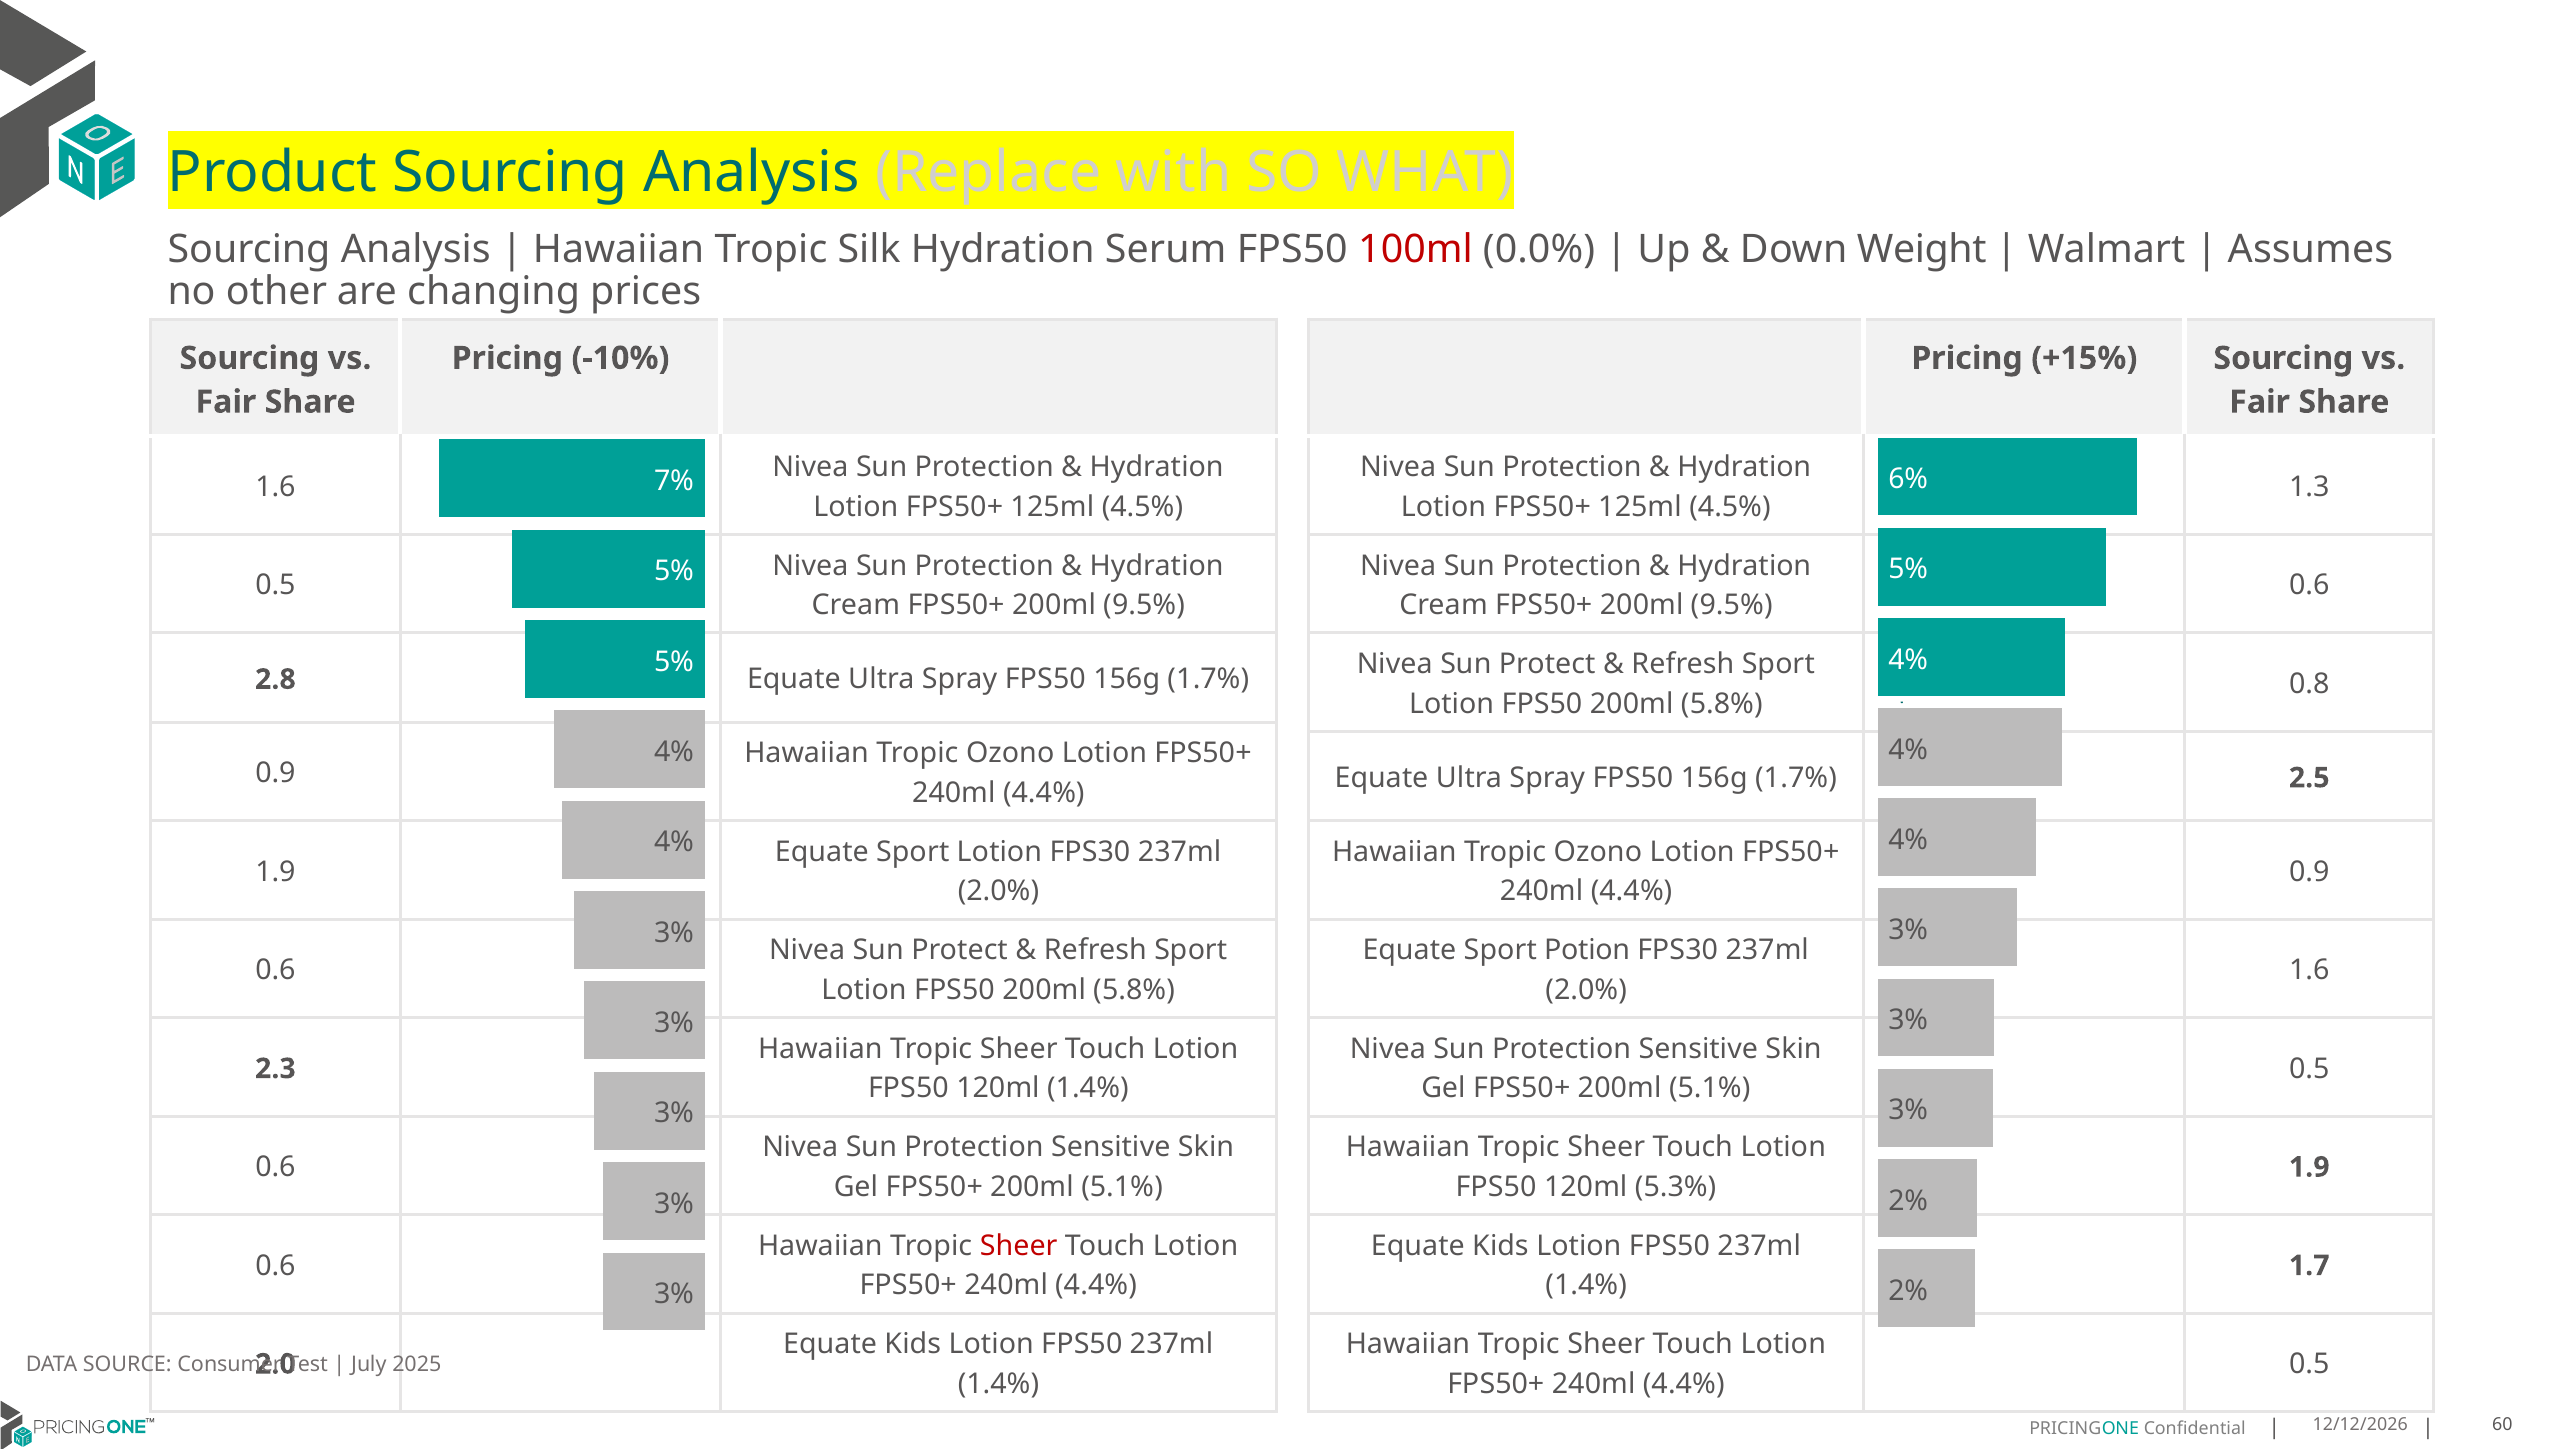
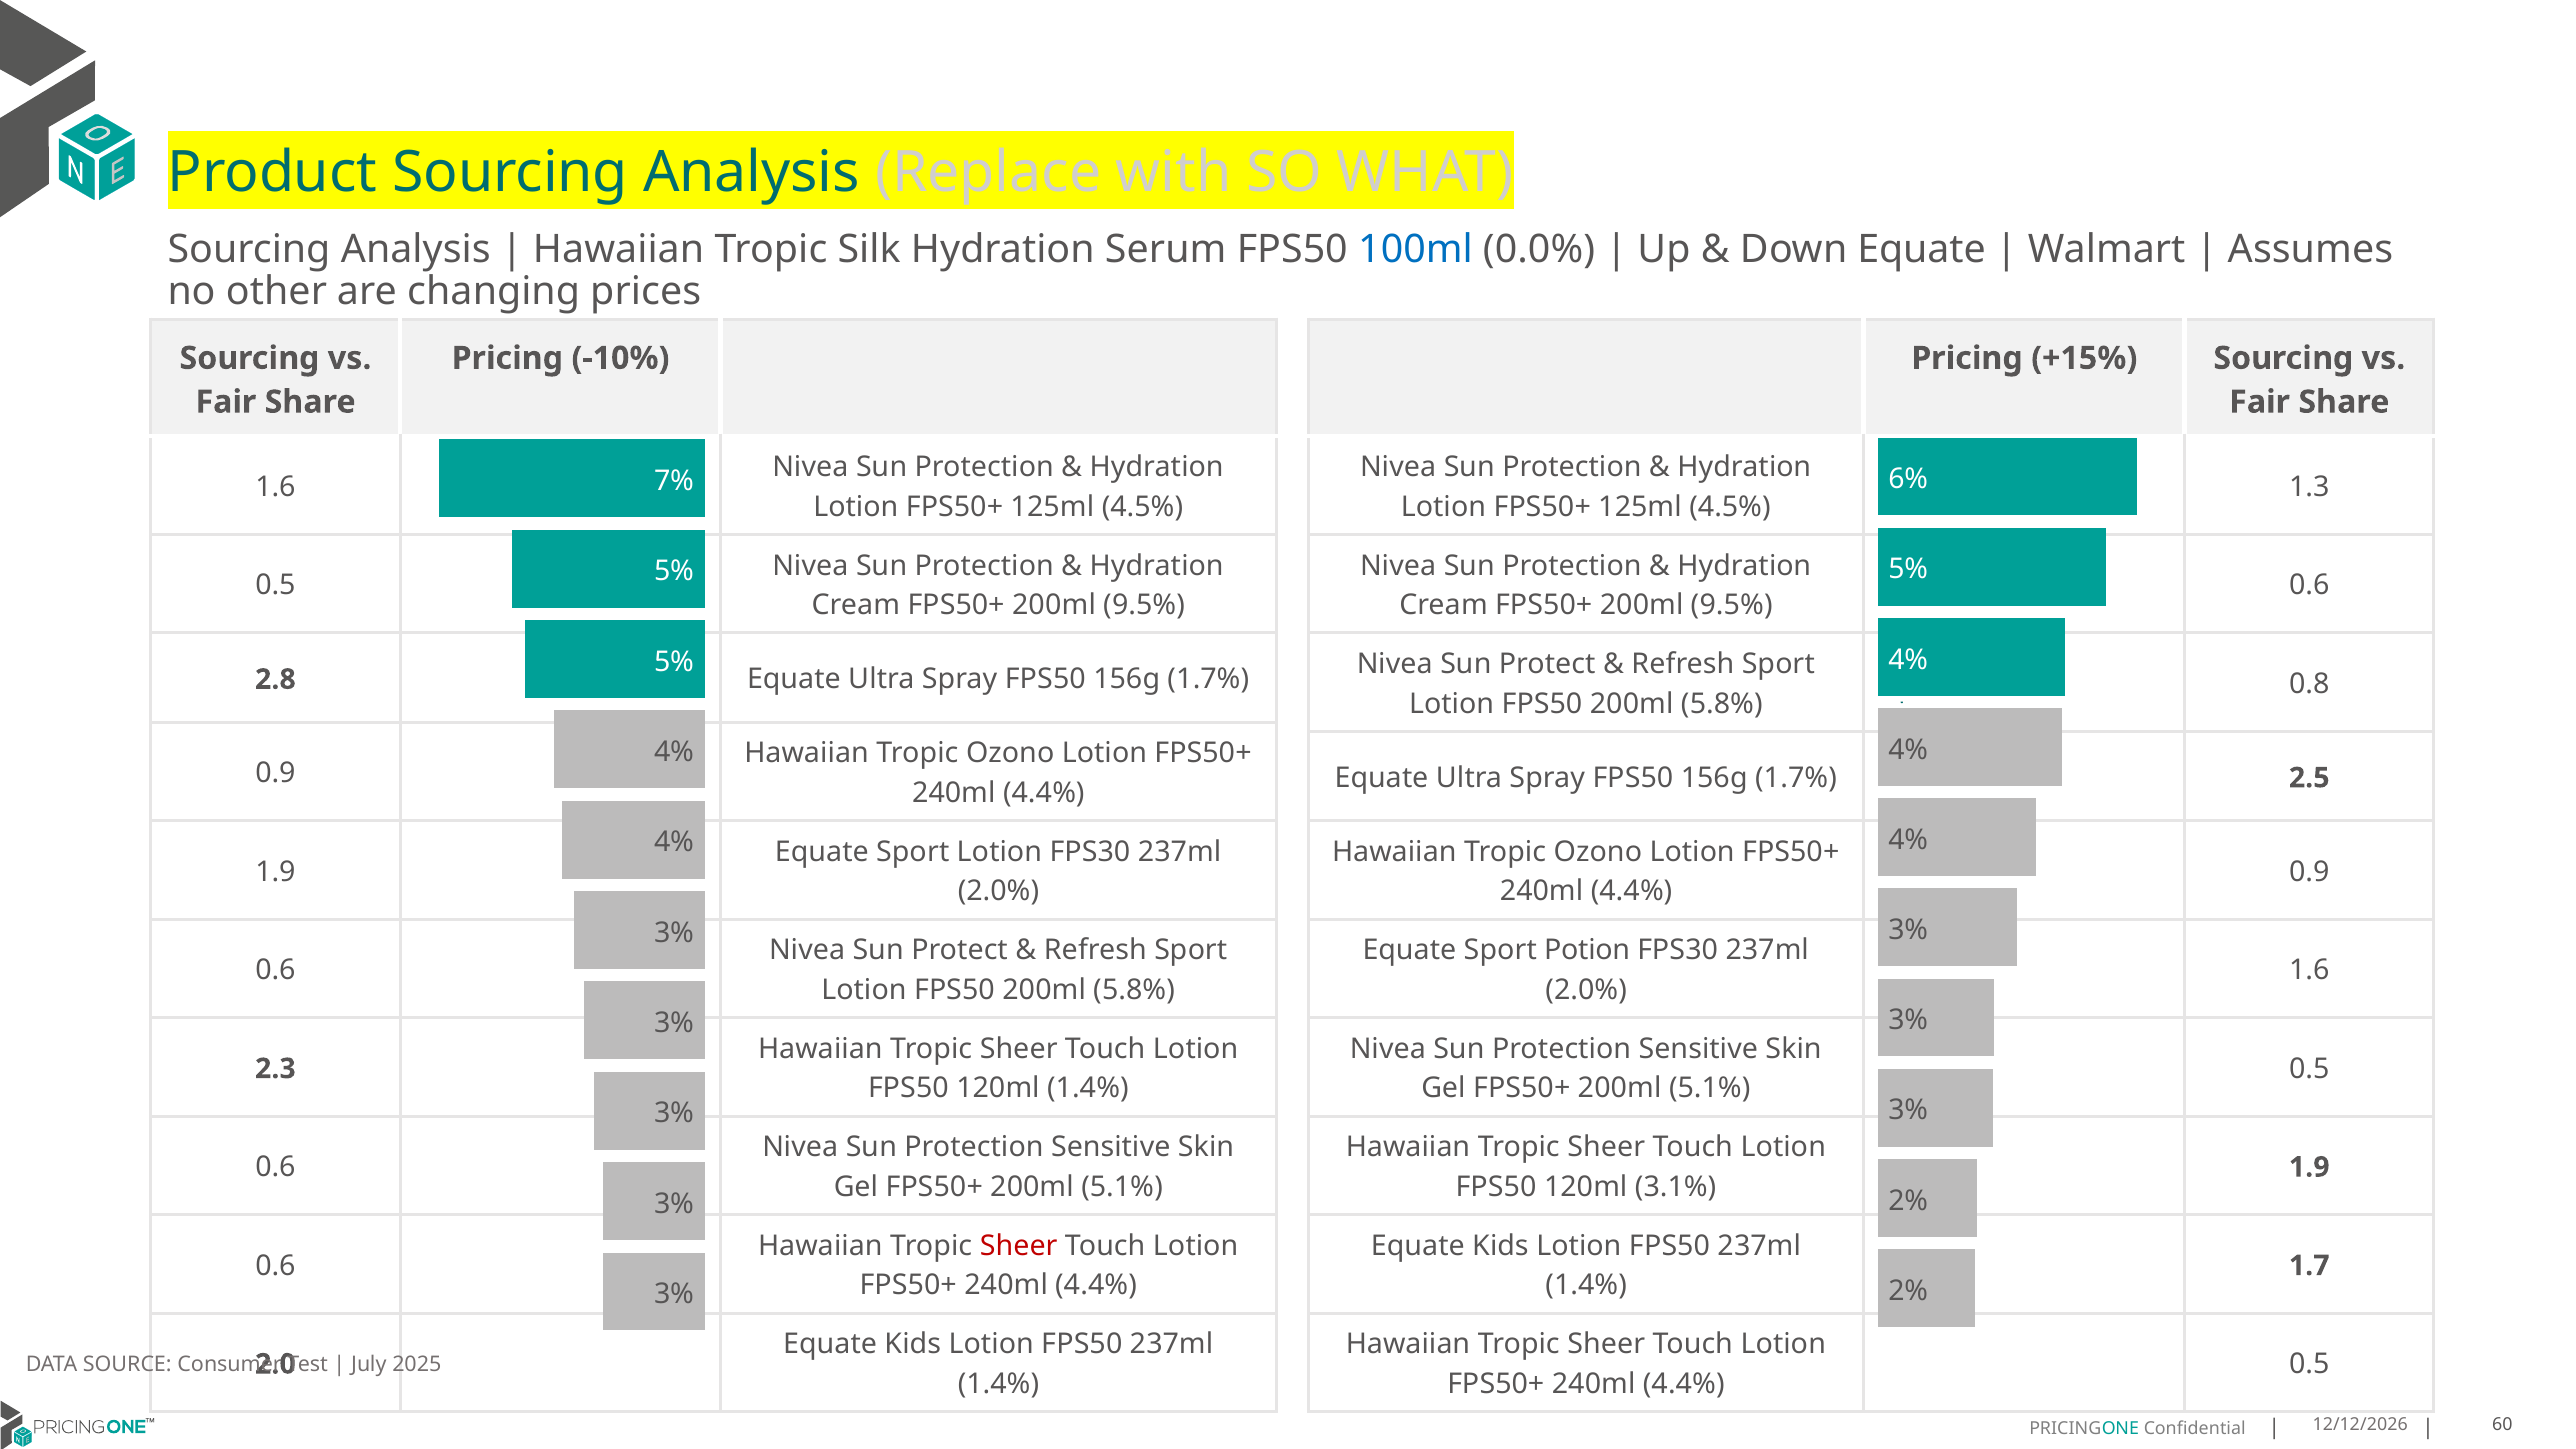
100ml colour: red -> blue
Down Weight: Weight -> Equate
5.3%: 5.3% -> 3.1%
